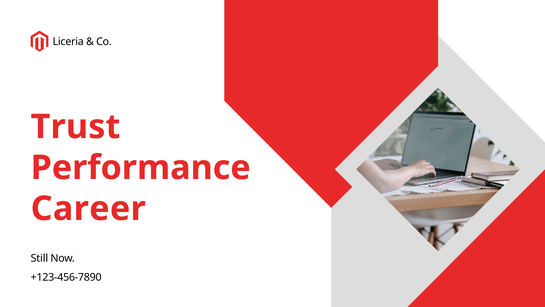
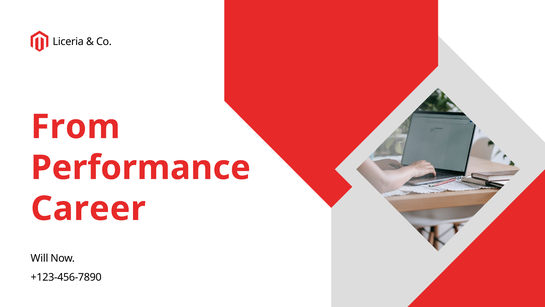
Trust: Trust -> From
Still: Still -> Will
